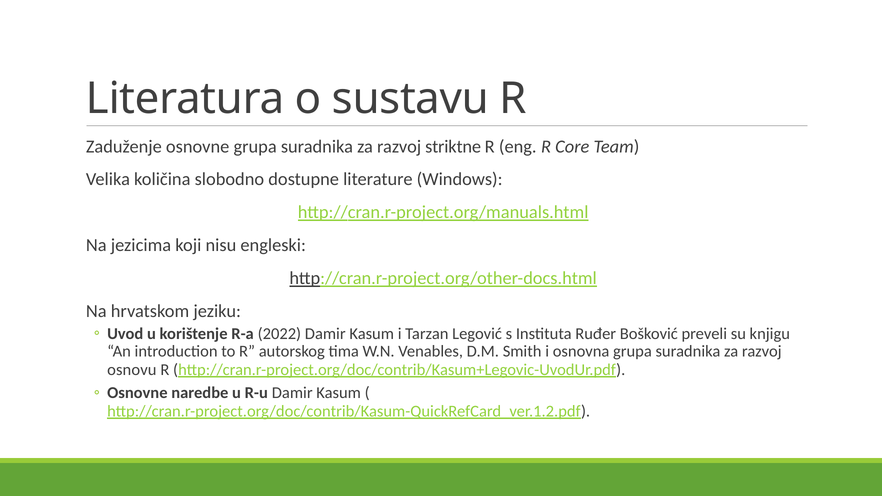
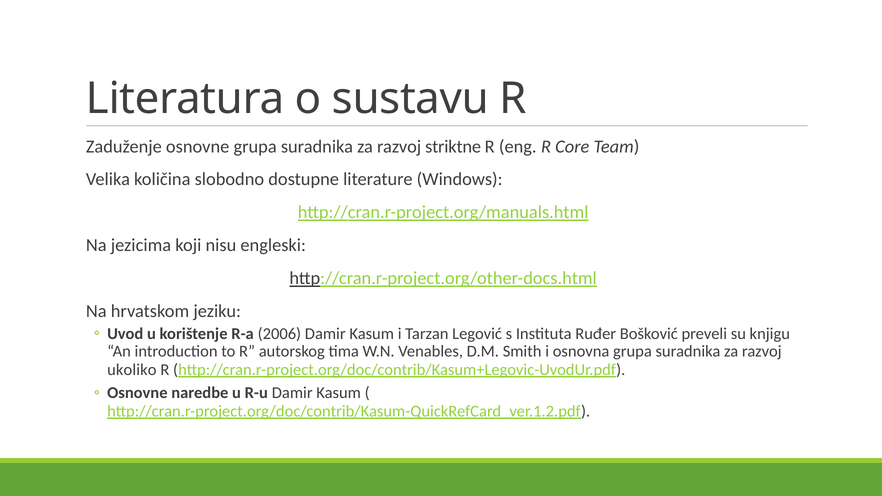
2022: 2022 -> 2006
osnovu: osnovu -> ukoliko
